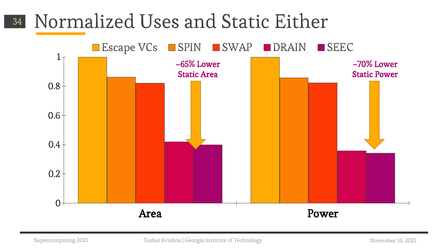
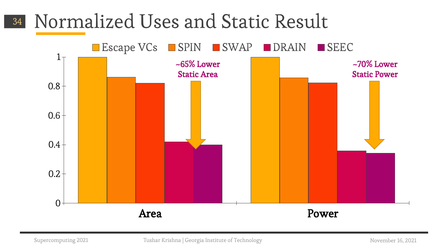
Either: Either -> Result
